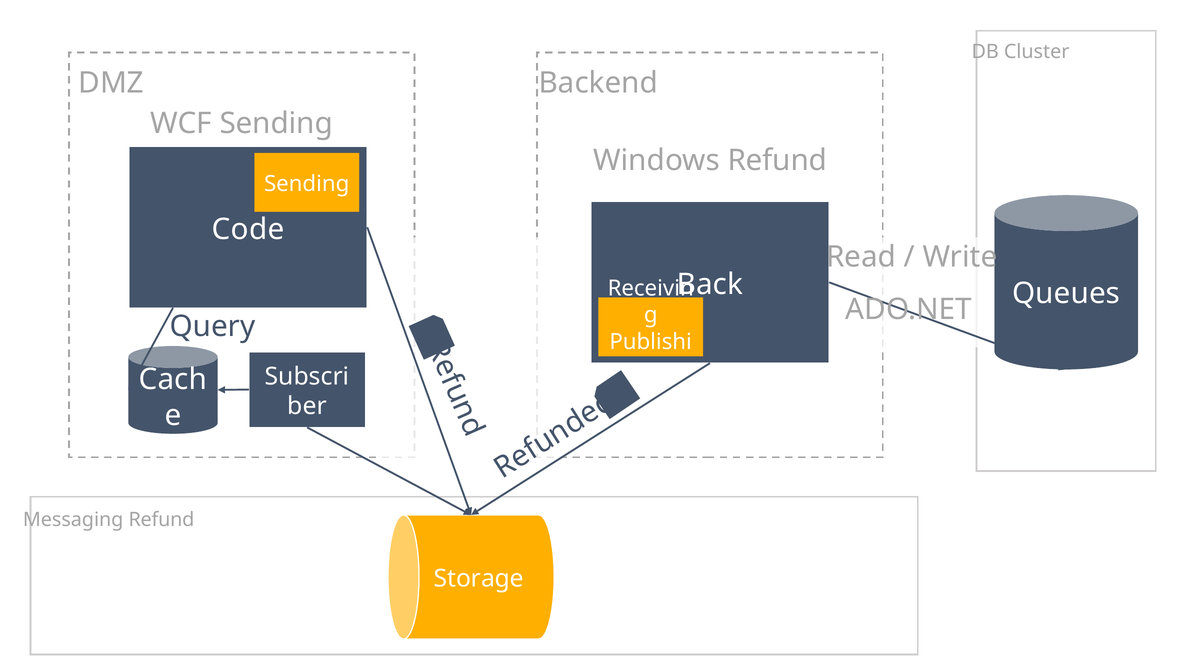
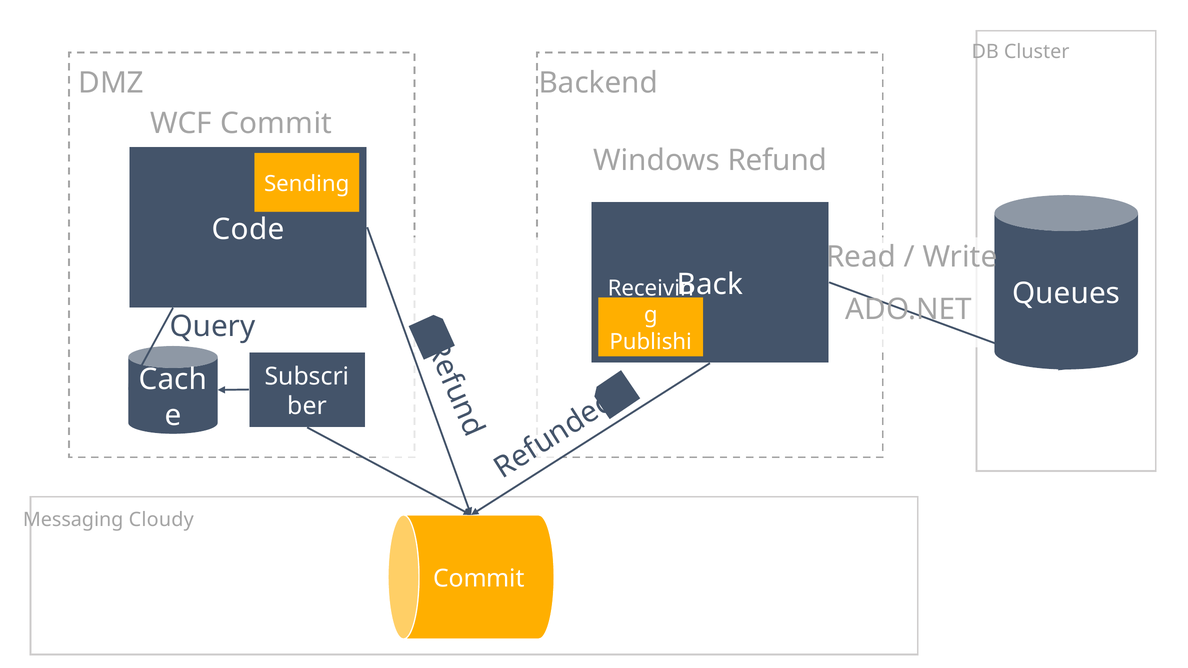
WCF Sending: Sending -> Commit
Messaging Refund: Refund -> Cloudy
Storage at (479, 579): Storage -> Commit
